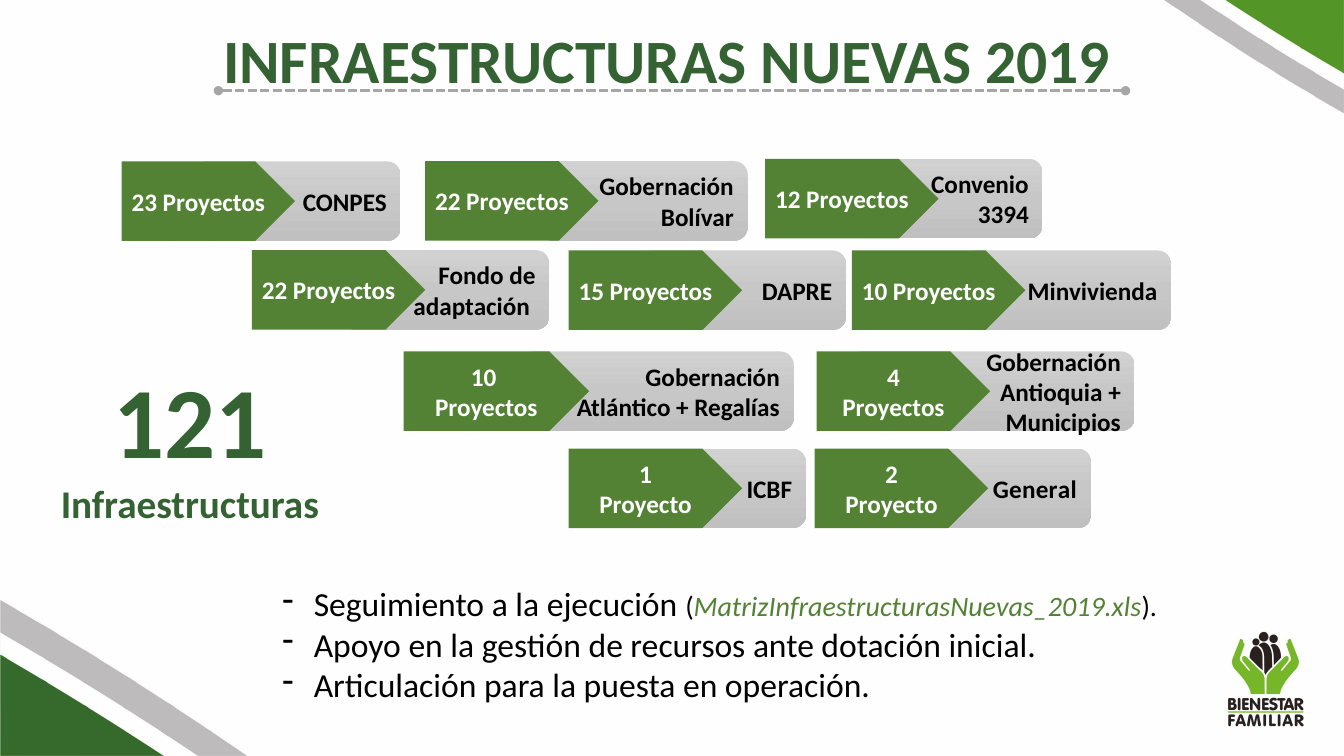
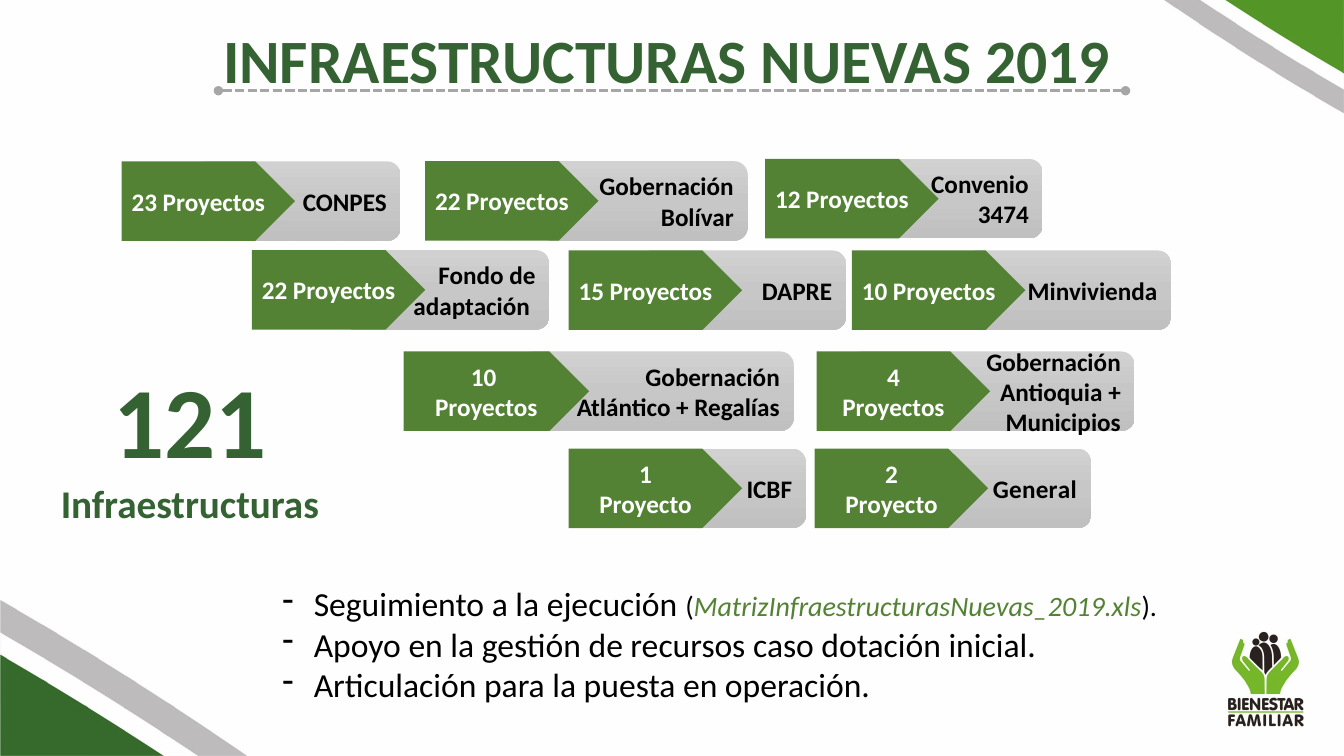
3394: 3394 -> 3474
ante: ante -> caso
